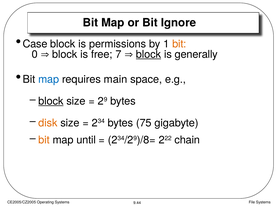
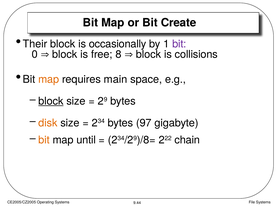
Ignore: Ignore -> Create
Case: Case -> Their
permissions: permissions -> occasionally
bit at (179, 44) colour: orange -> purple
7: 7 -> 8
block at (149, 54) underline: present -> none
generally: generally -> collisions
map at (49, 79) colour: blue -> orange
75: 75 -> 97
